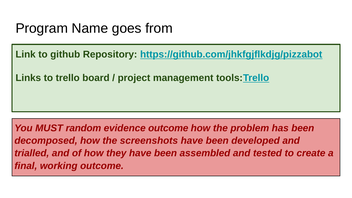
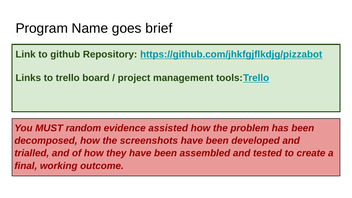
from: from -> brief
evidence outcome: outcome -> assisted
